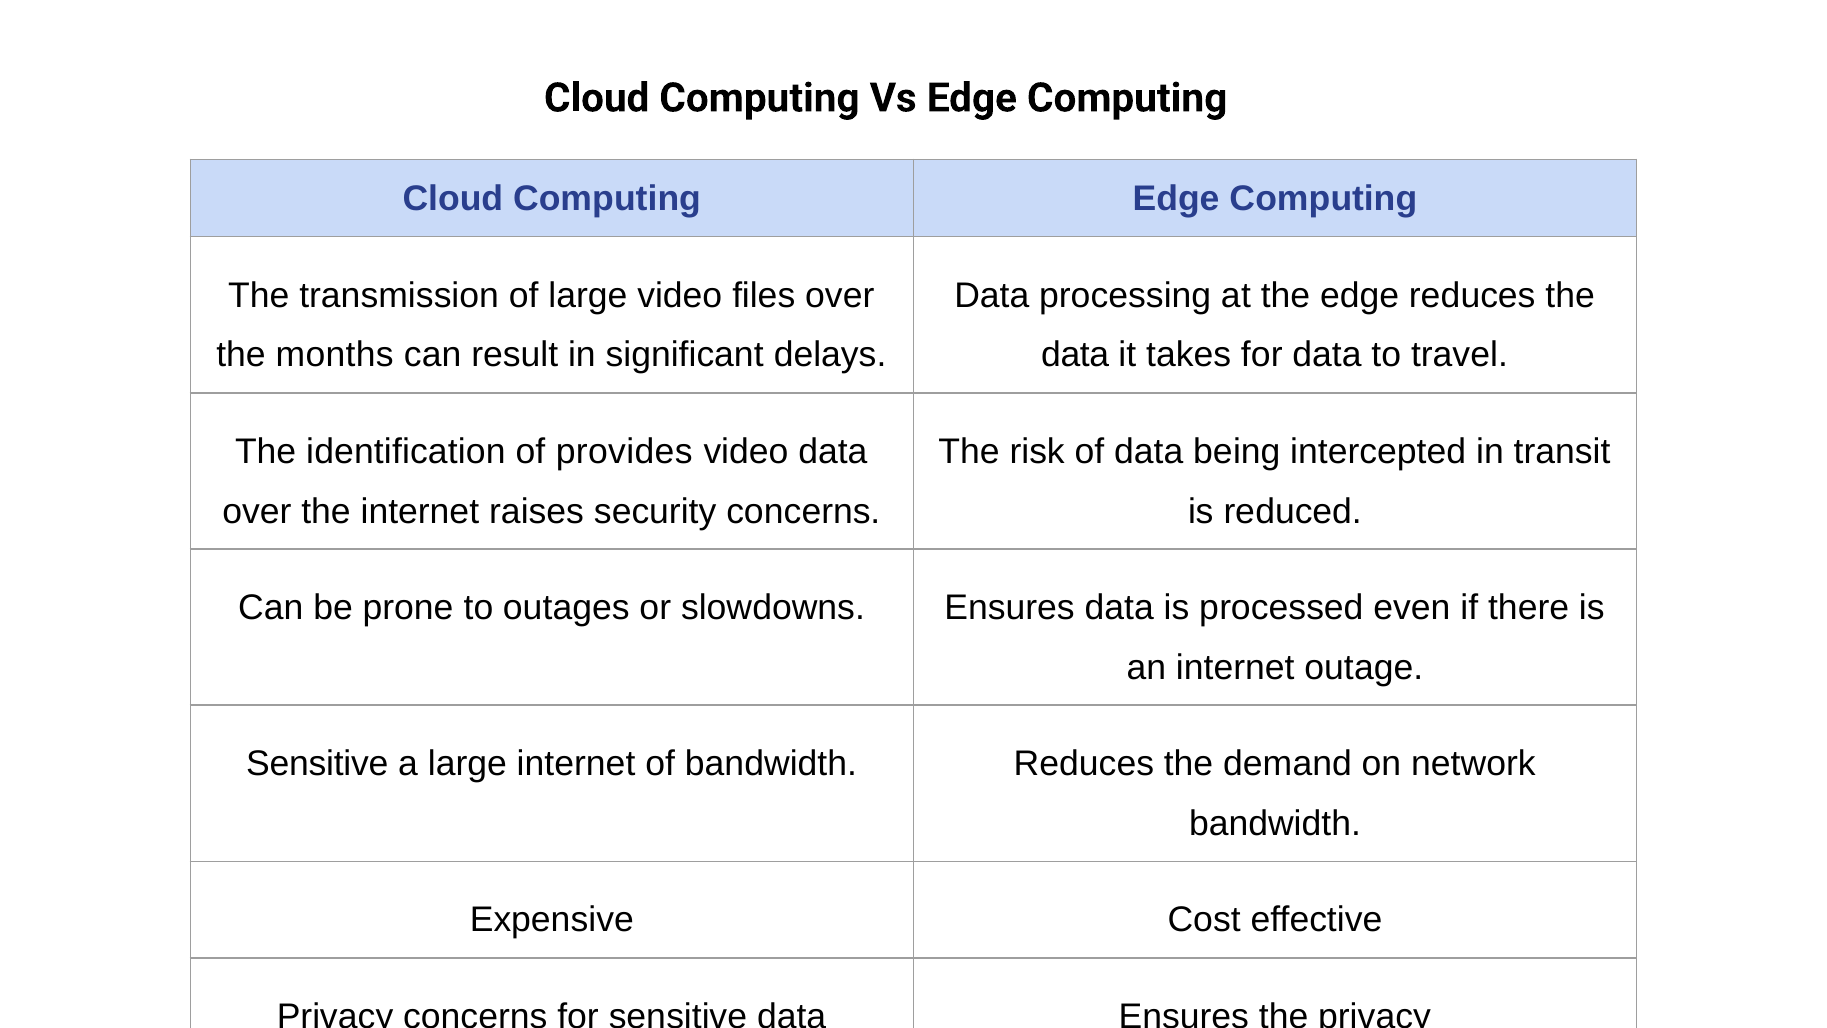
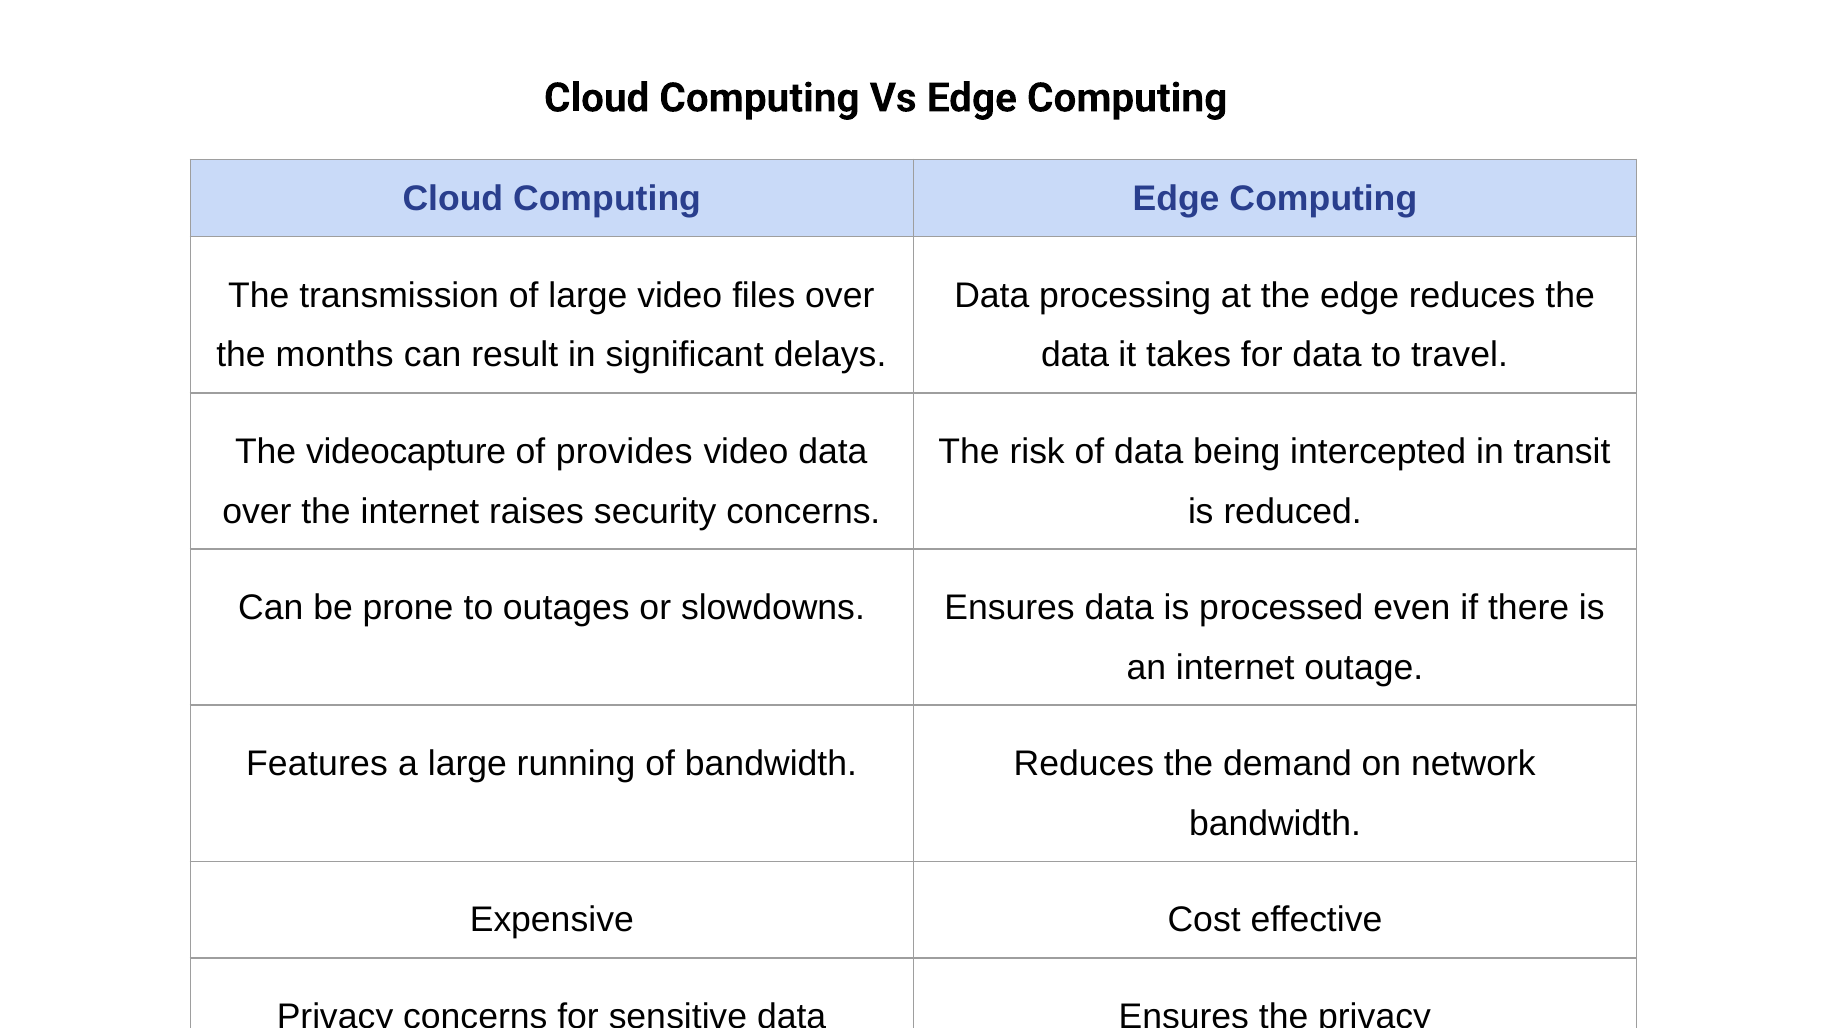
identification: identification -> videocapture
Sensitive at (317, 764): Sensitive -> Features
large internet: internet -> running
